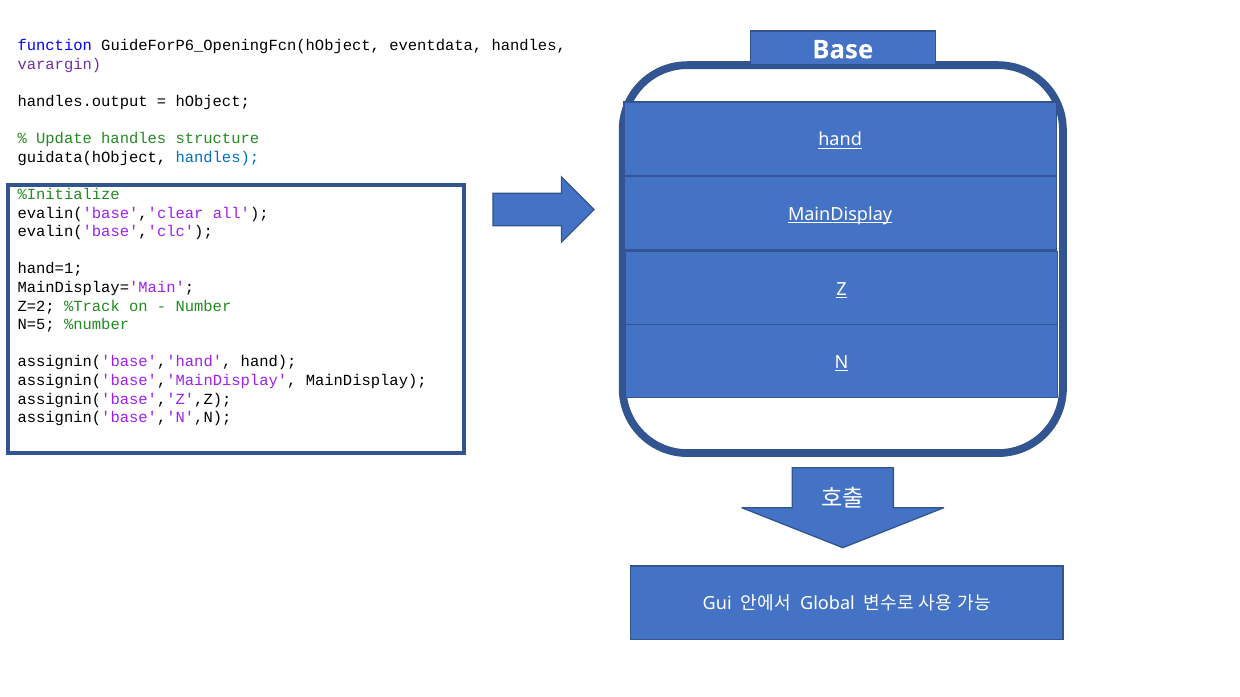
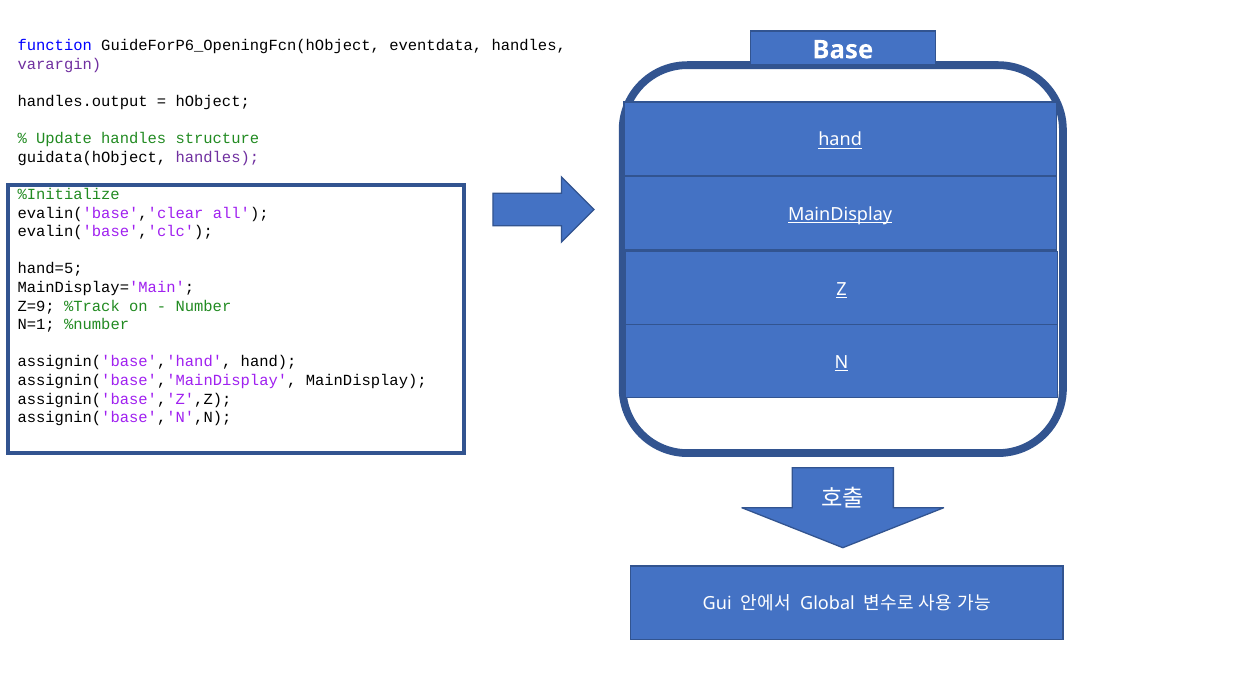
handles at (217, 157) colour: blue -> purple
hand=1: hand=1 -> hand=5
Z=2: Z=2 -> Z=9
N=5: N=5 -> N=1
